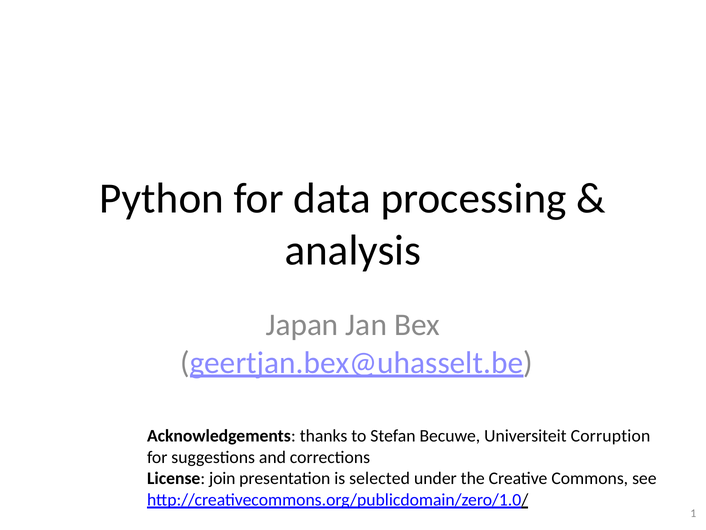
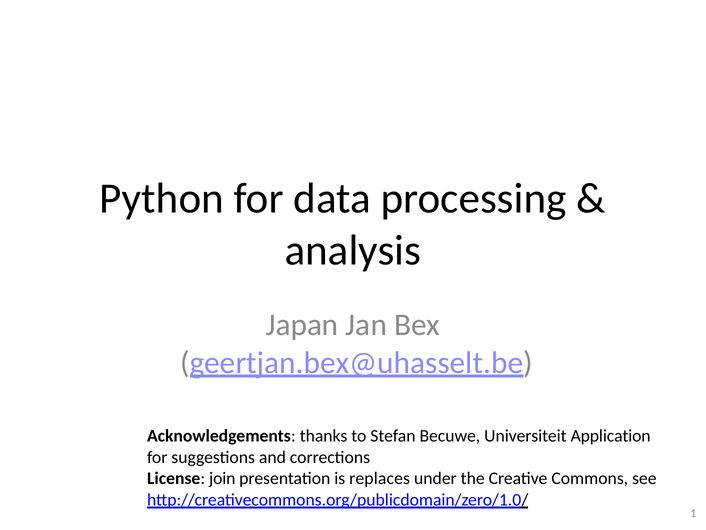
Corruption: Corruption -> Application
selected: selected -> replaces
